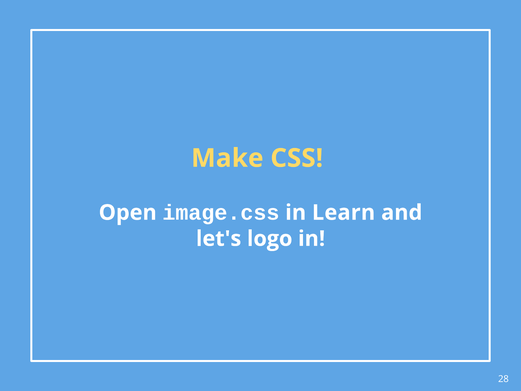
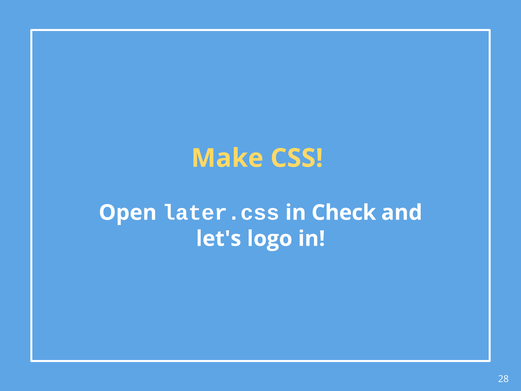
image.css: image.css -> later.css
Learn: Learn -> Check
